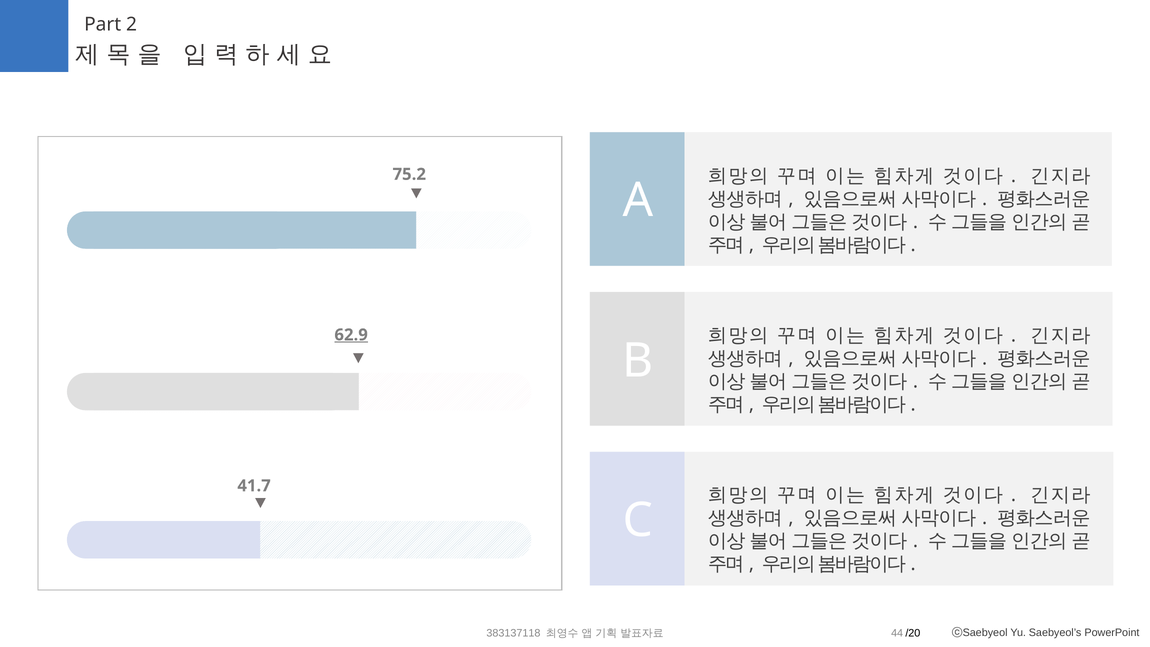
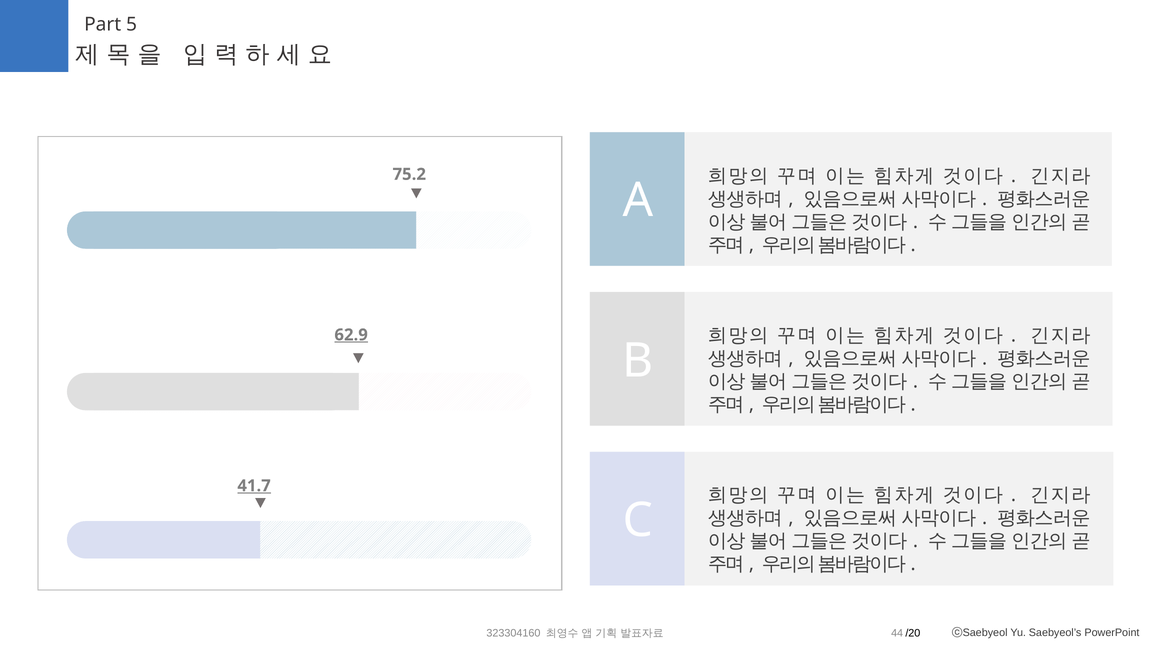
2: 2 -> 5
41.7 underline: none -> present
383137118: 383137118 -> 323304160
